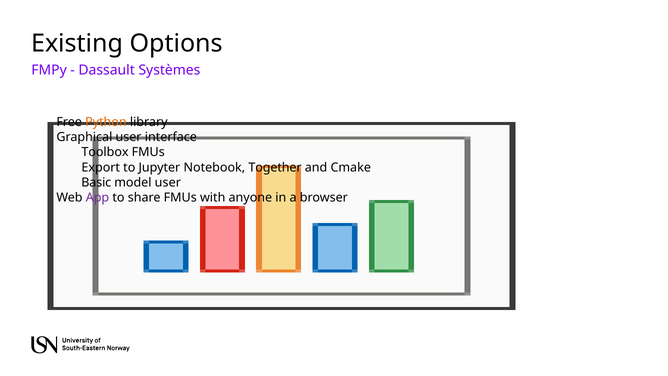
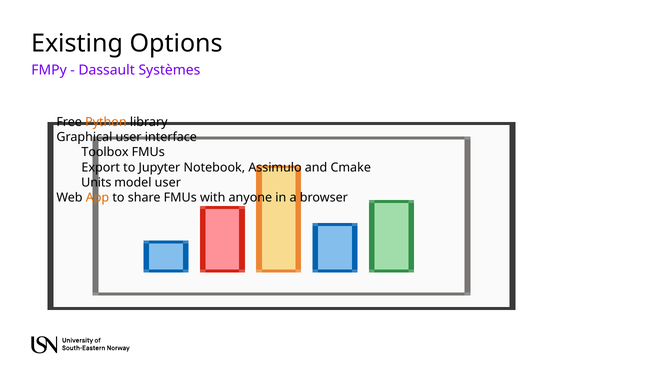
Together: Together -> Assimulo
Basic: Basic -> Units
App colour: purple -> orange
